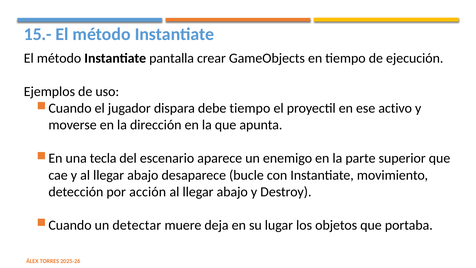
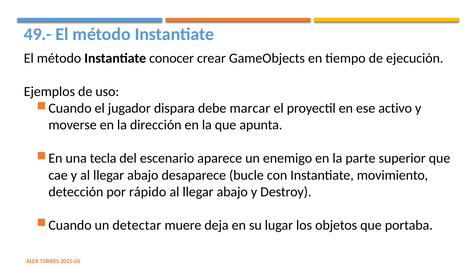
15.-: 15.- -> 49.-
pantalla: pantalla -> conocer
debe tiempo: tiempo -> marcar
acción: acción -> rápido
